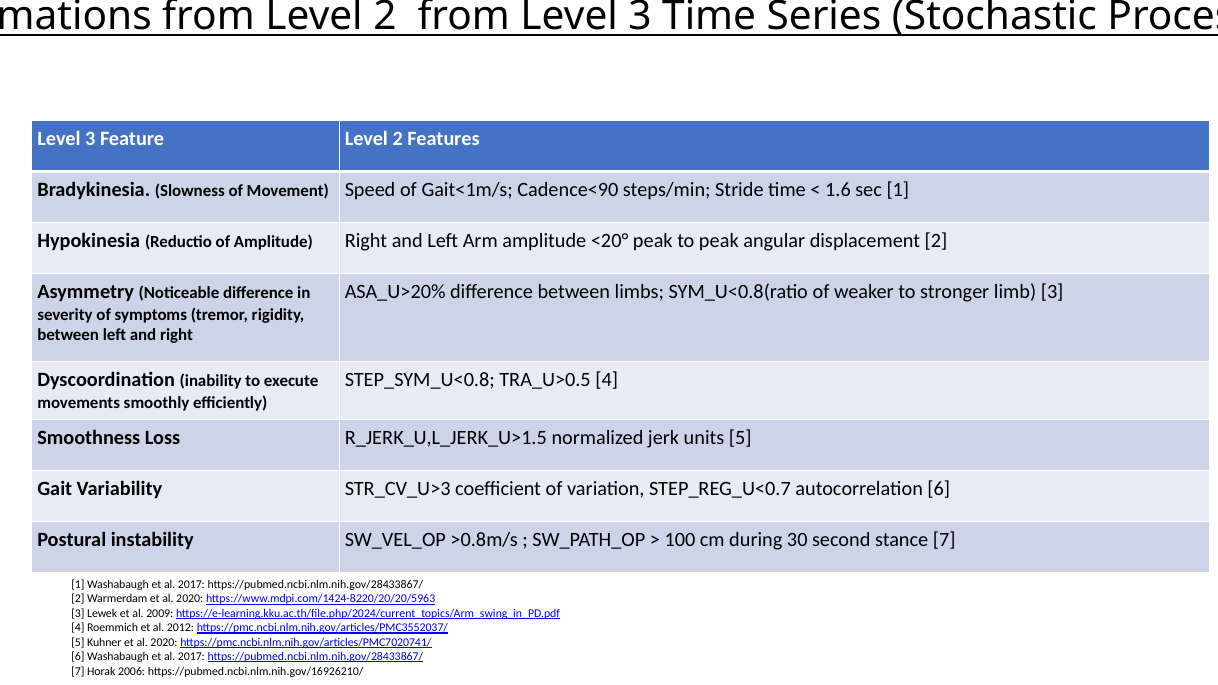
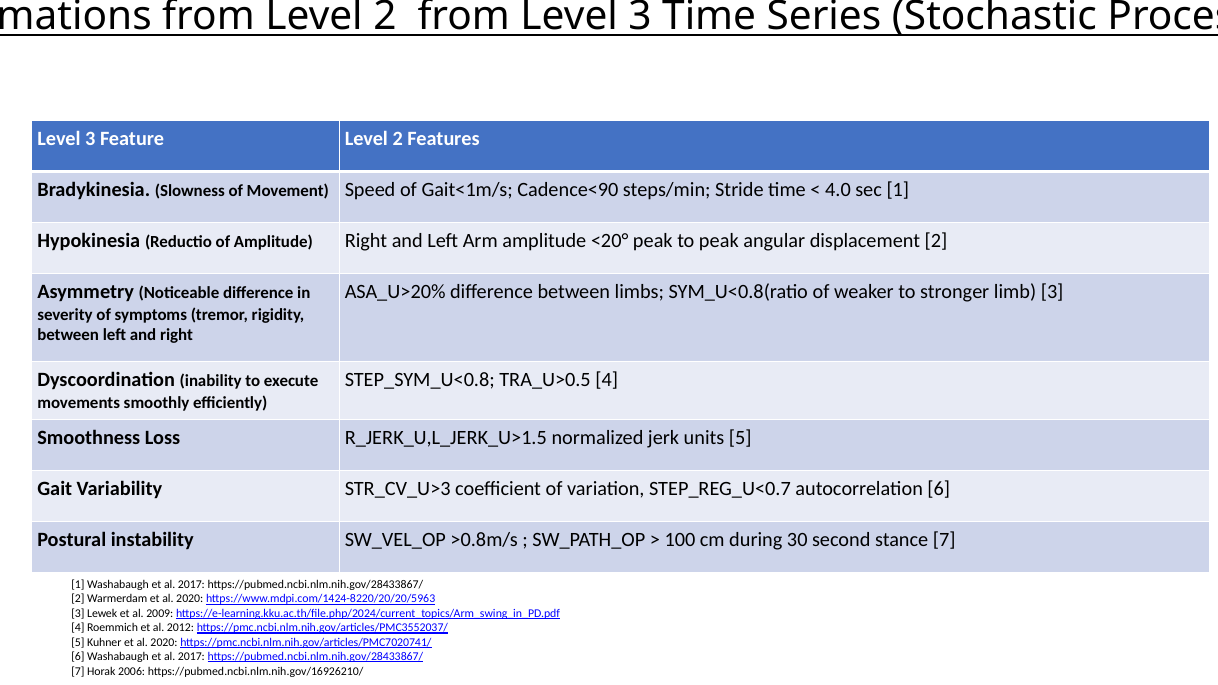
1.6: 1.6 -> 4.0
